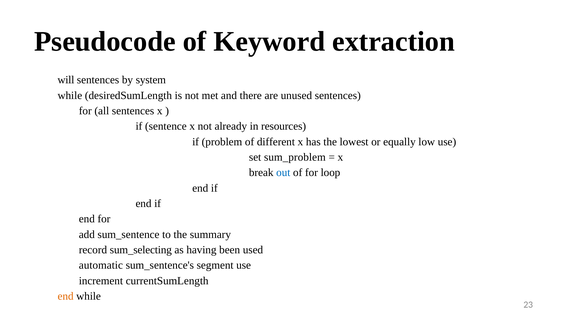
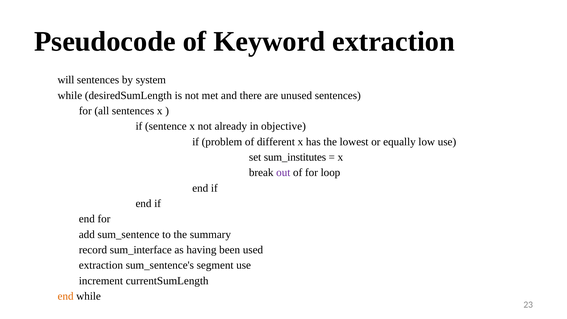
resources: resources -> objective
sum_problem: sum_problem -> sum_institutes
out colour: blue -> purple
sum_selecting: sum_selecting -> sum_interface
automatic at (101, 265): automatic -> extraction
